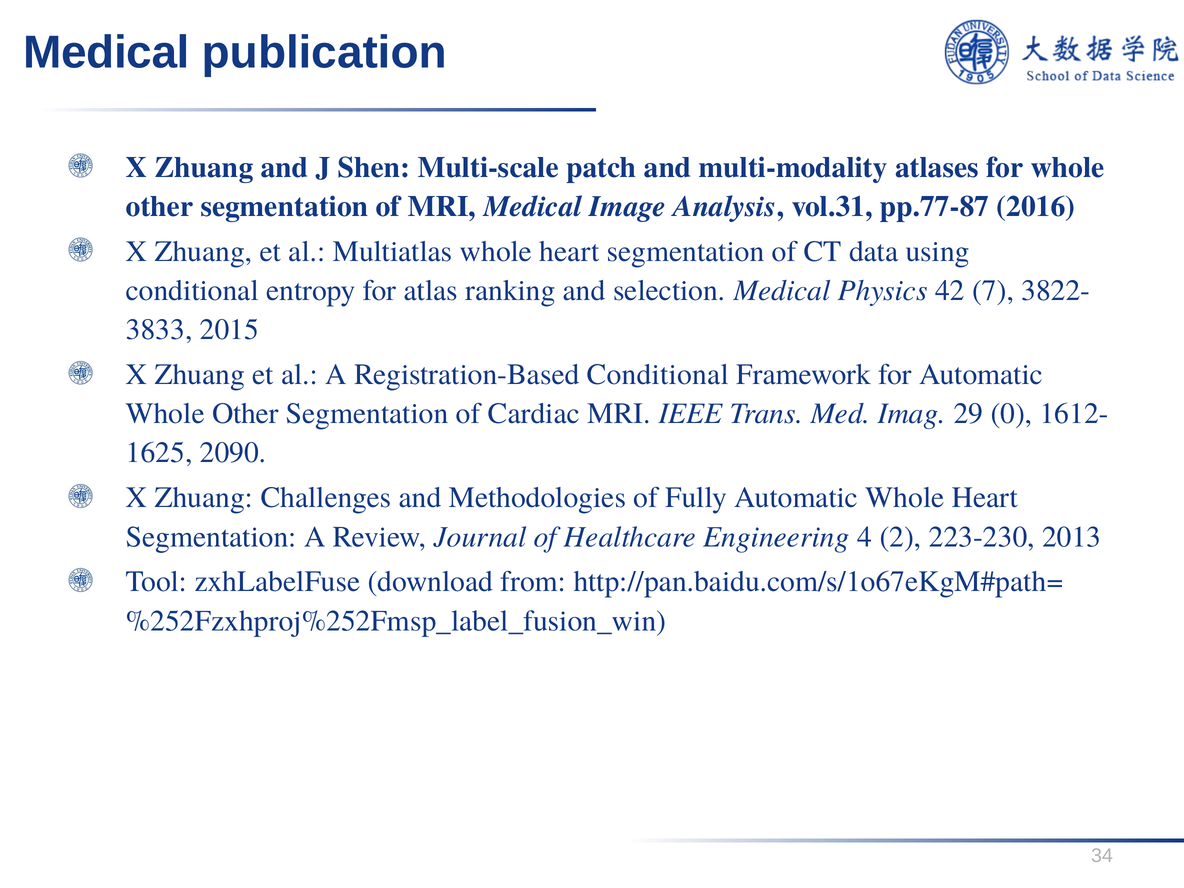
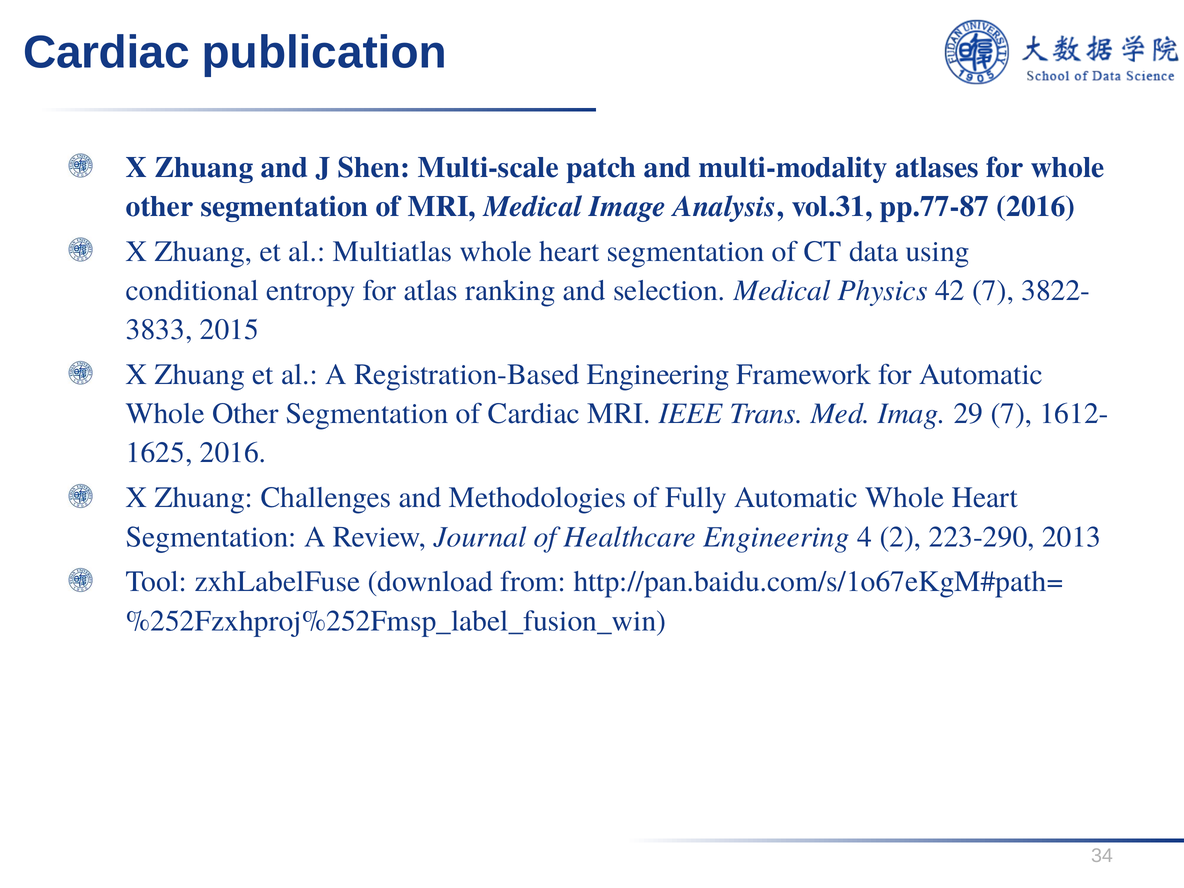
Medical at (106, 53): Medical -> Cardiac
Registration-Based Conditional: Conditional -> Engineering
29 0: 0 -> 7
2090 at (233, 453): 2090 -> 2016
223-230: 223-230 -> 223-290
